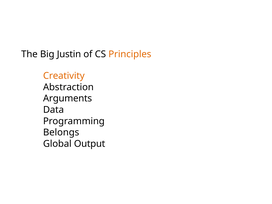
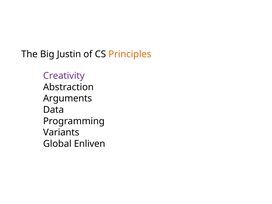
Creativity colour: orange -> purple
Belongs: Belongs -> Variants
Output: Output -> Enliven
